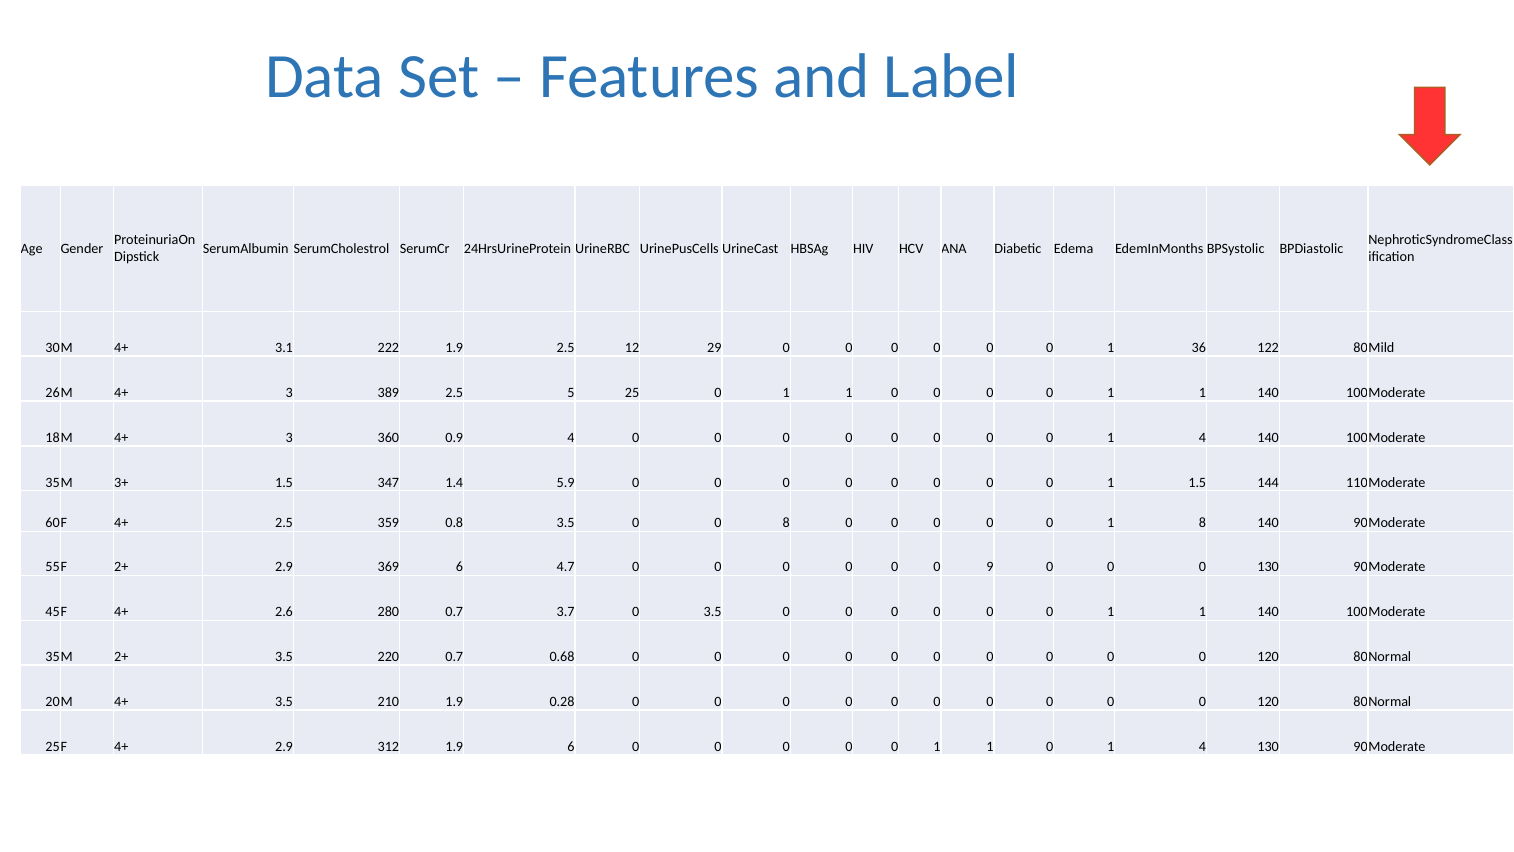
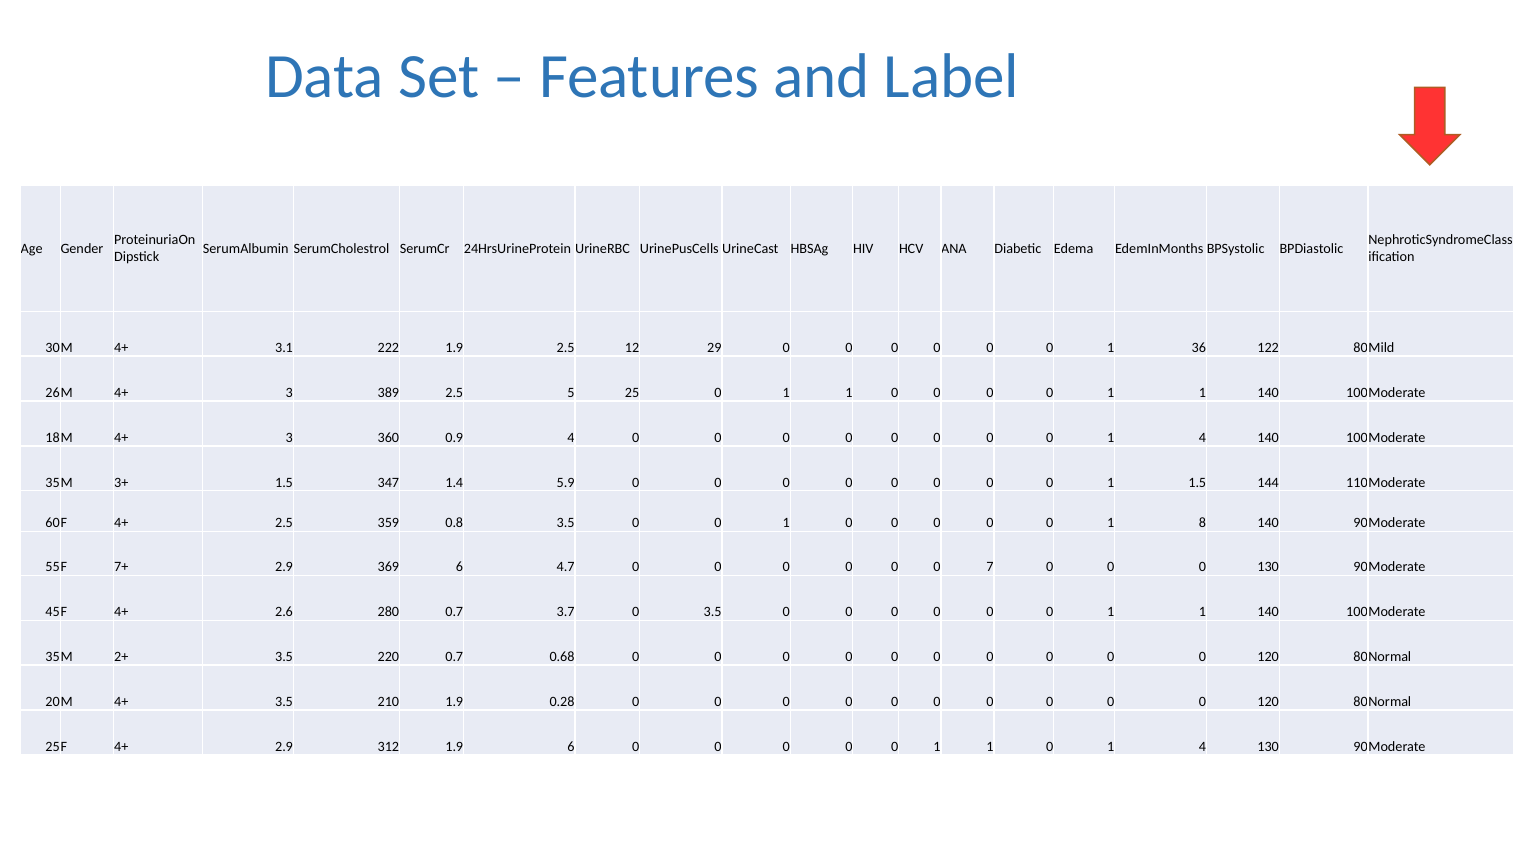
3.5 0 0 8: 8 -> 1
2+ at (121, 567): 2+ -> 7+
9: 9 -> 7
